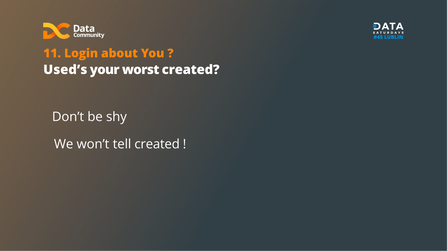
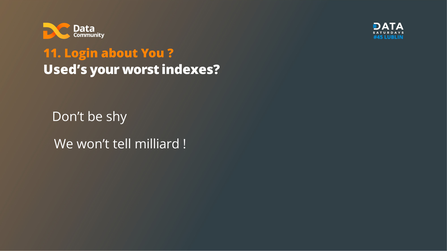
worst created: created -> indexes
tell created: created -> milliard
